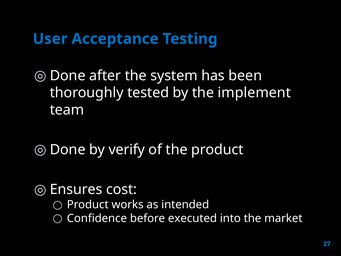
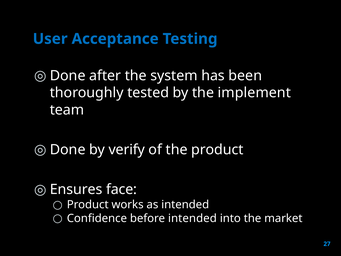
cost: cost -> face
before executed: executed -> intended
